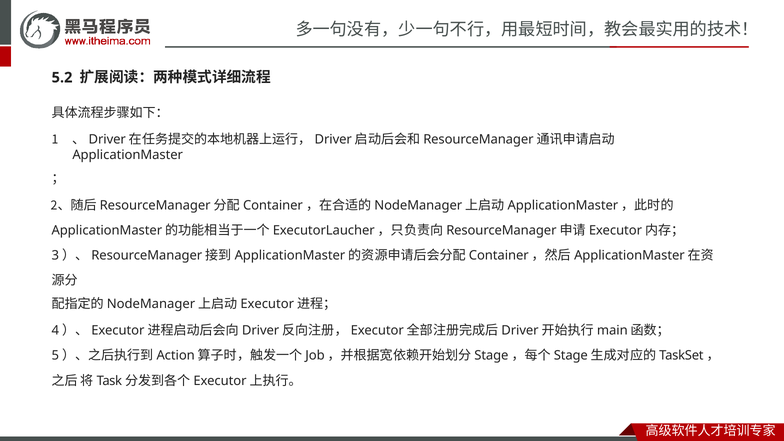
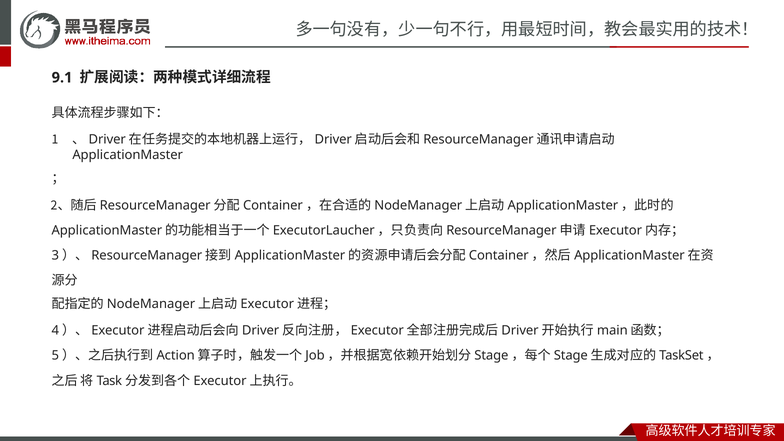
5.2: 5.2 -> 9.1
